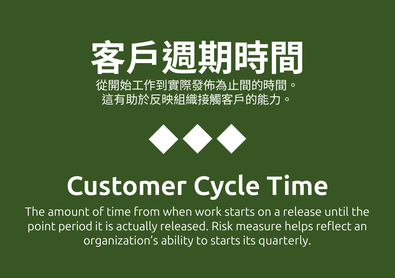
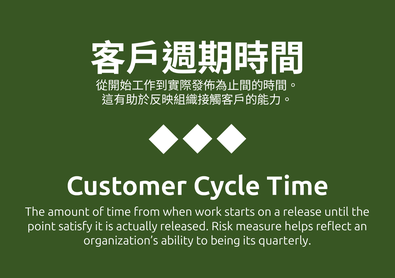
period: period -> satisfy
to starts: starts -> being
